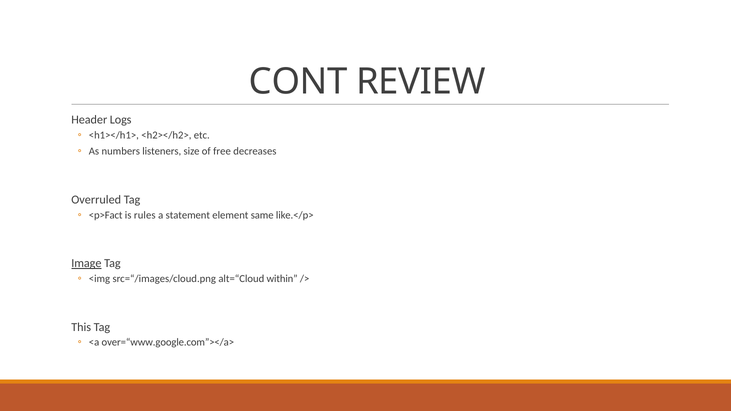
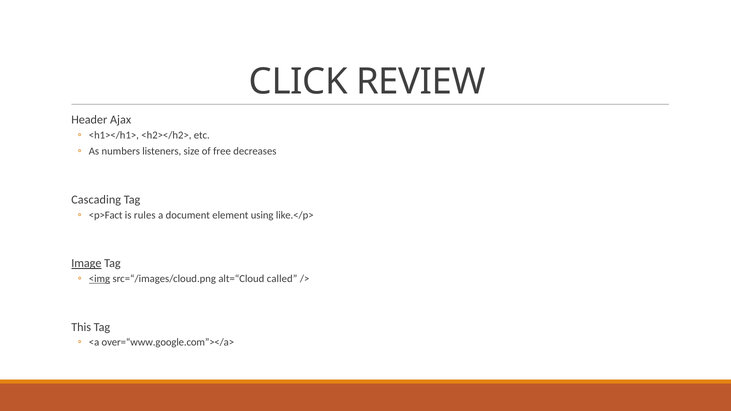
CONT: CONT -> CLICK
Logs: Logs -> Ajax
Overruled: Overruled -> Cascading
statement: statement -> document
same: same -> using
<img underline: none -> present
within: within -> called
